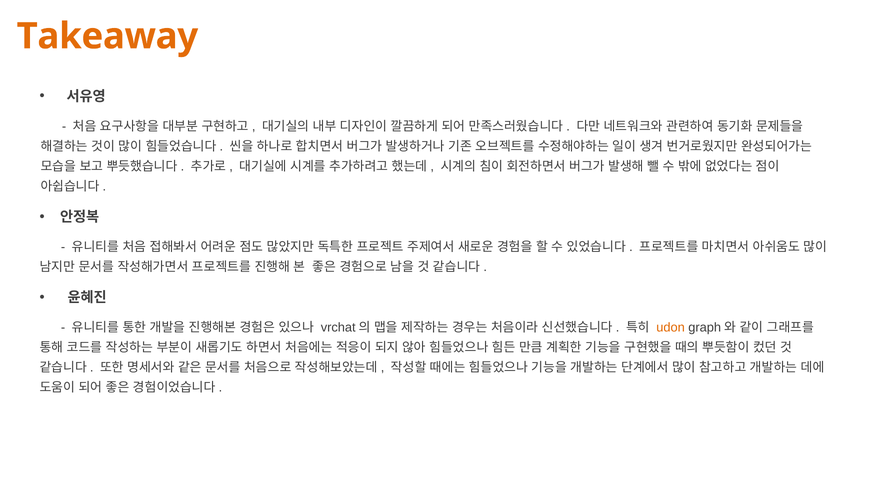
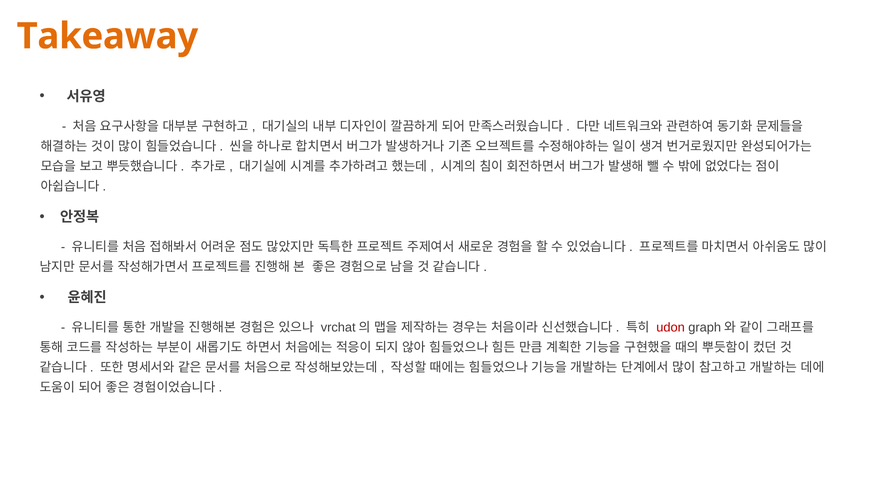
udon colour: orange -> red
